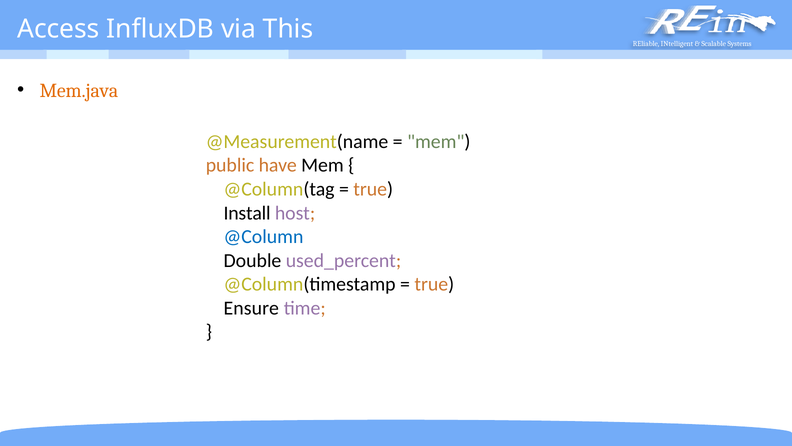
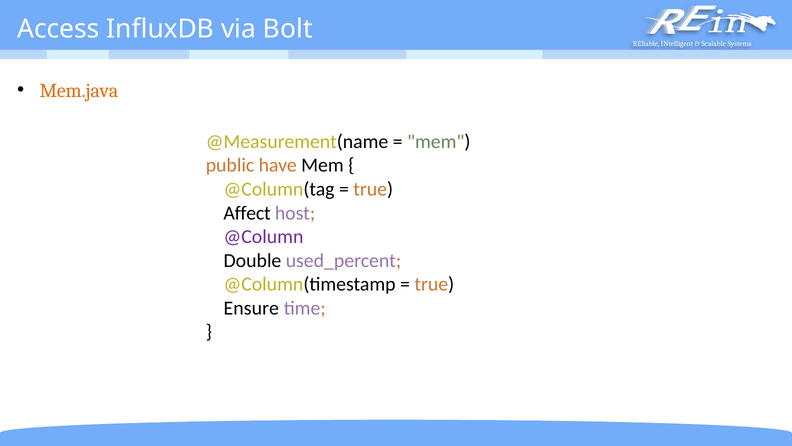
This: This -> Bolt
Install: Install -> Affect
@Column colour: blue -> purple
